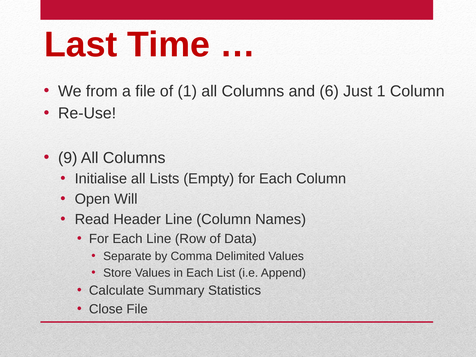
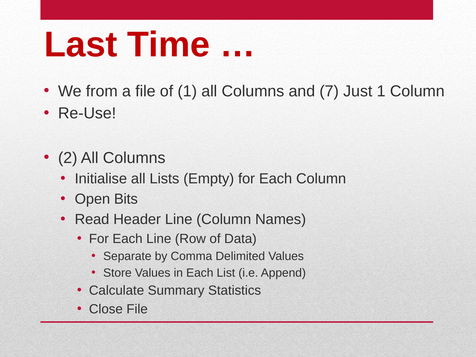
6: 6 -> 7
9: 9 -> 2
Will: Will -> Bits
